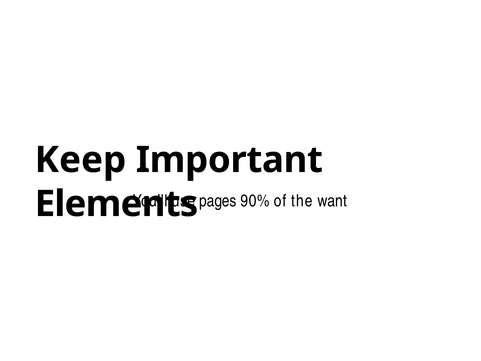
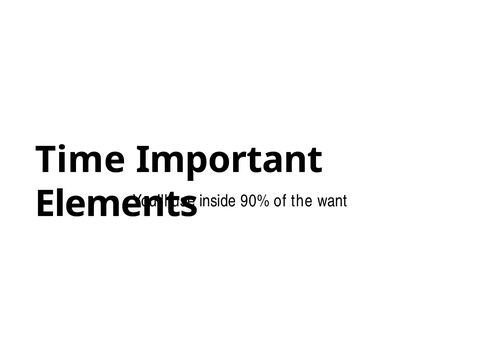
Keep: Keep -> Time
pages: pages -> inside
